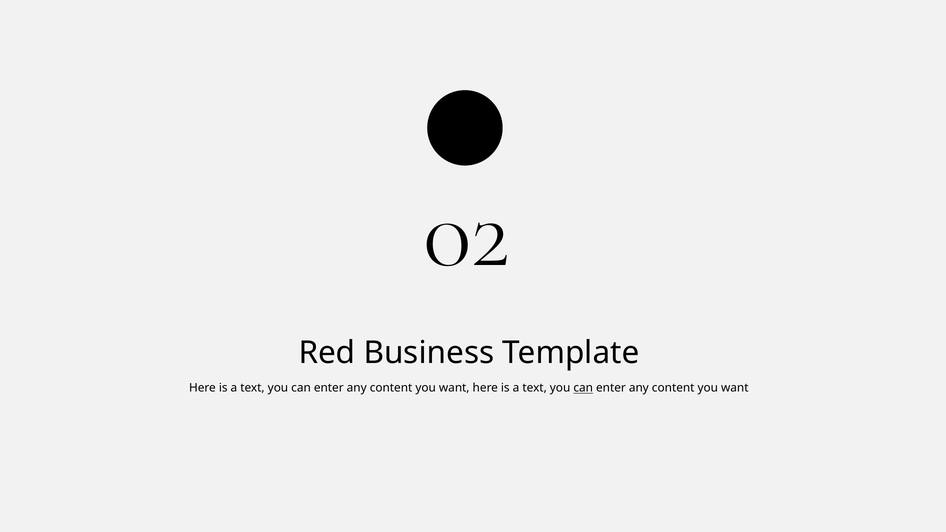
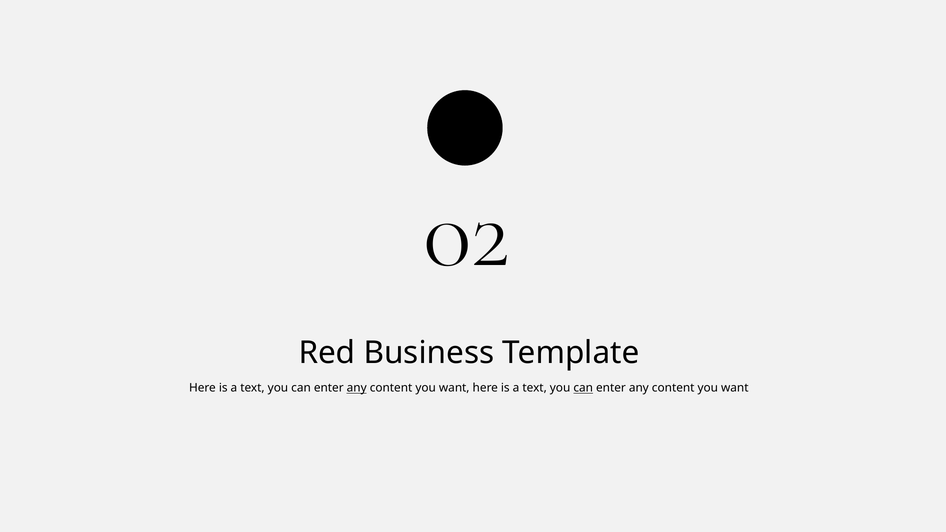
any at (357, 388) underline: none -> present
